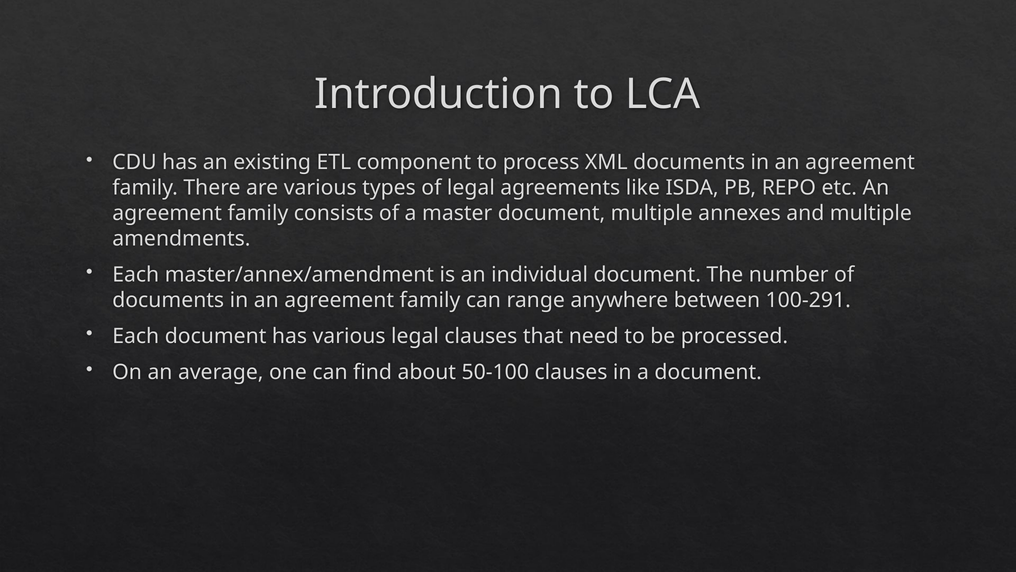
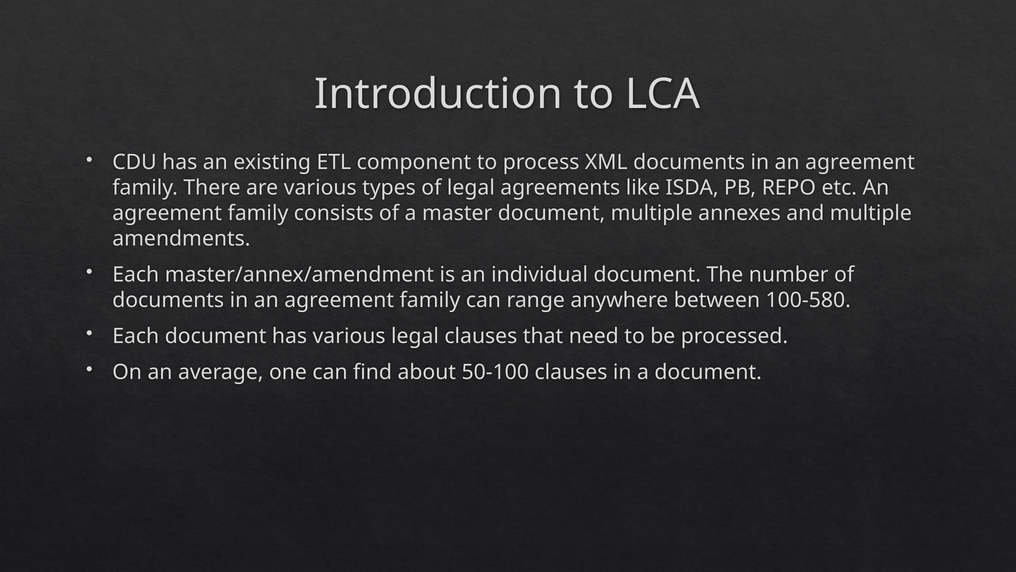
100-291: 100-291 -> 100-580
